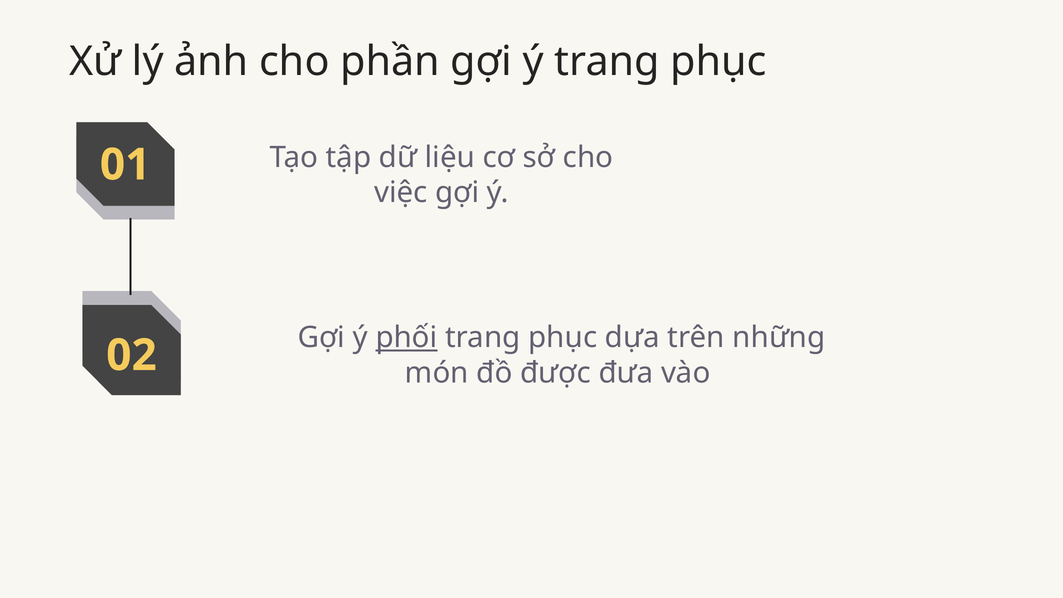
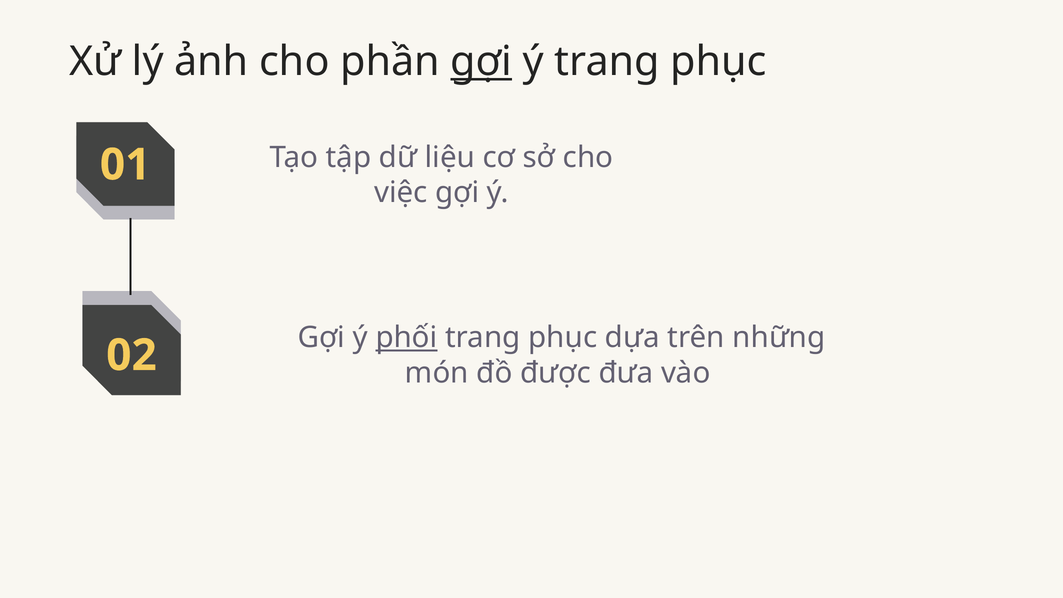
gợi at (481, 61) underline: none -> present
